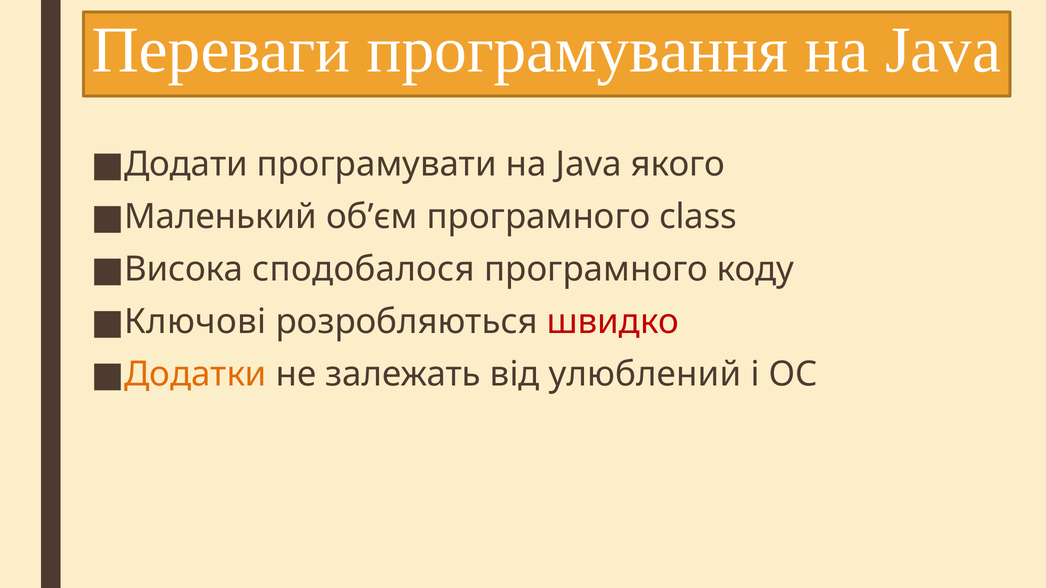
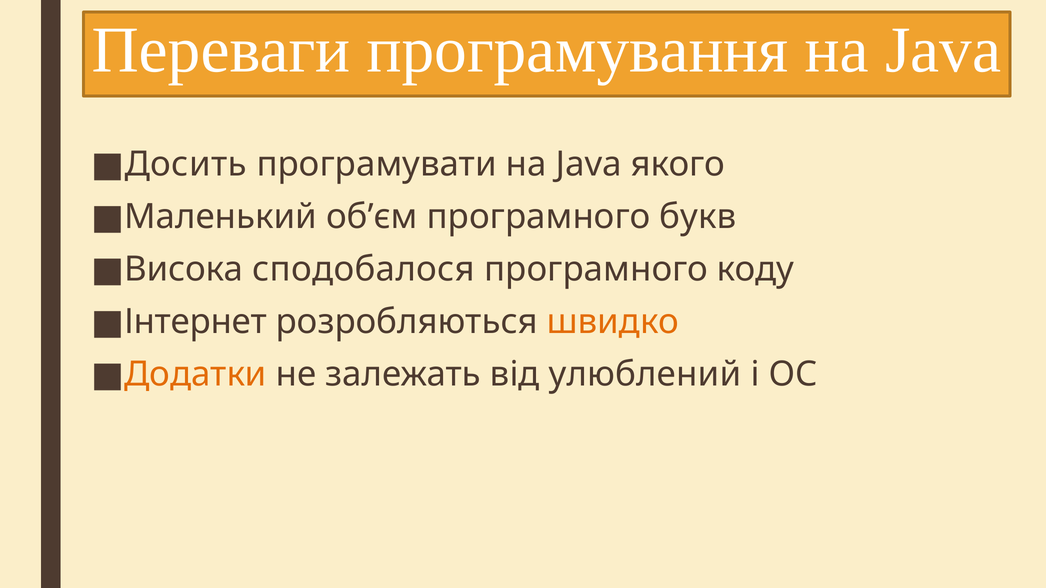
Додати: Додати -> Досить
class: class -> букв
Ключові: Ключові -> Інтернет
швидко colour: red -> orange
